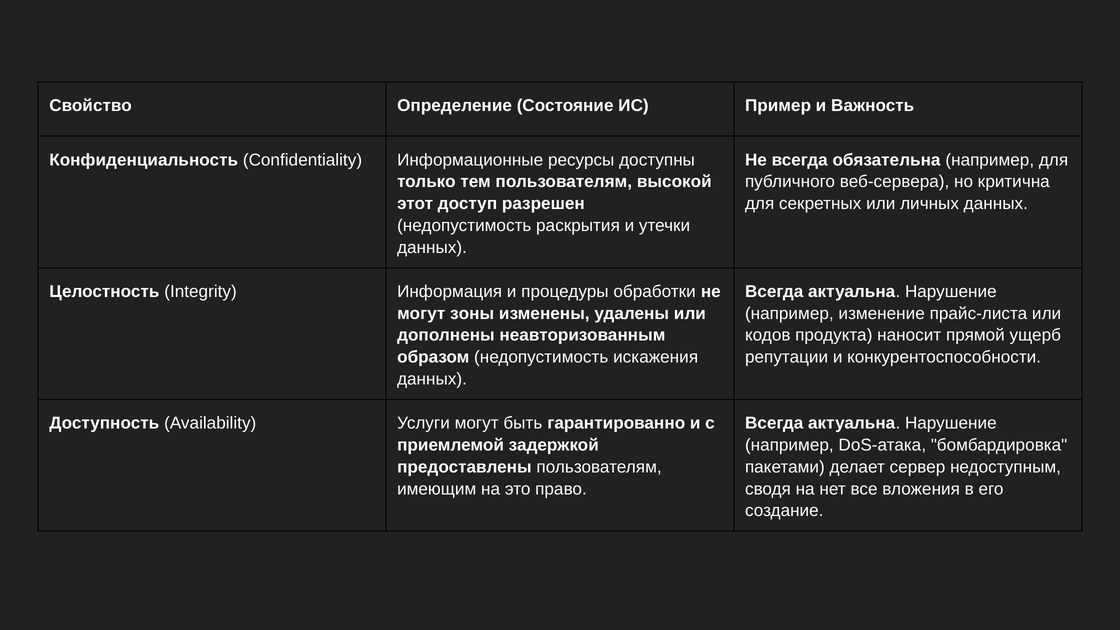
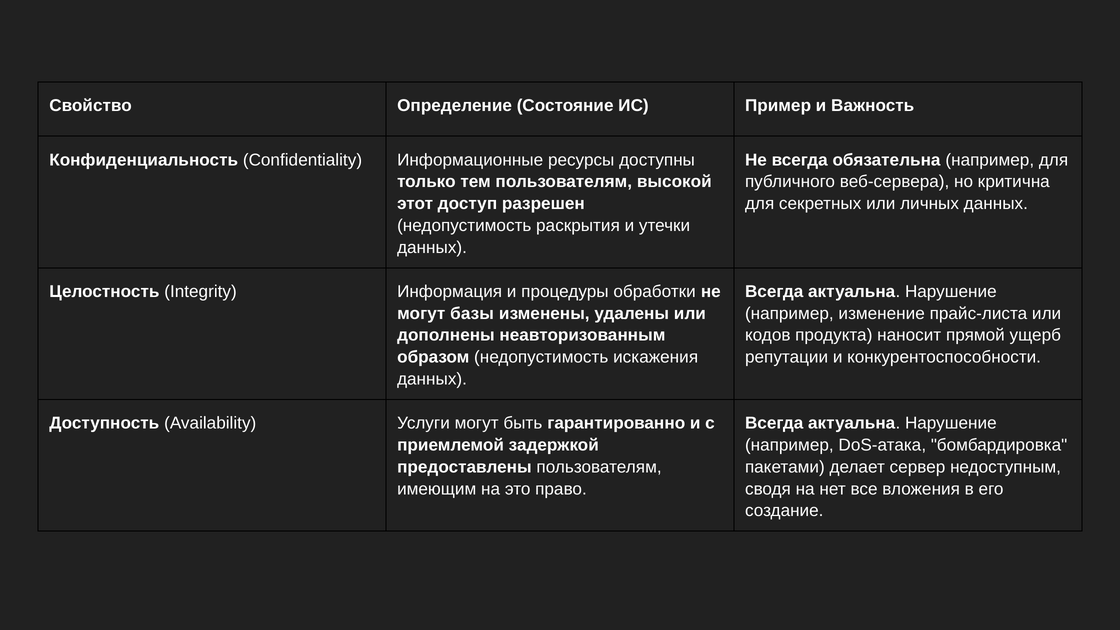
зоны: зоны -> базы
